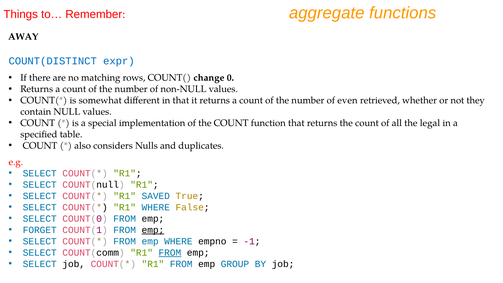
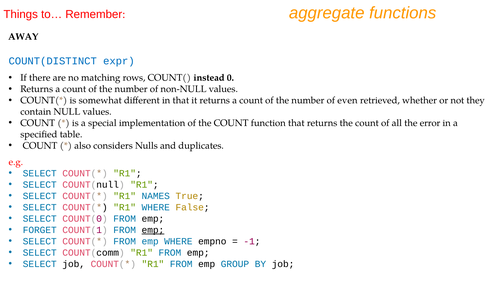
change: change -> instead
legal: legal -> error
SAVED: SAVED -> NAMES
FROM at (170, 253) underline: present -> none
